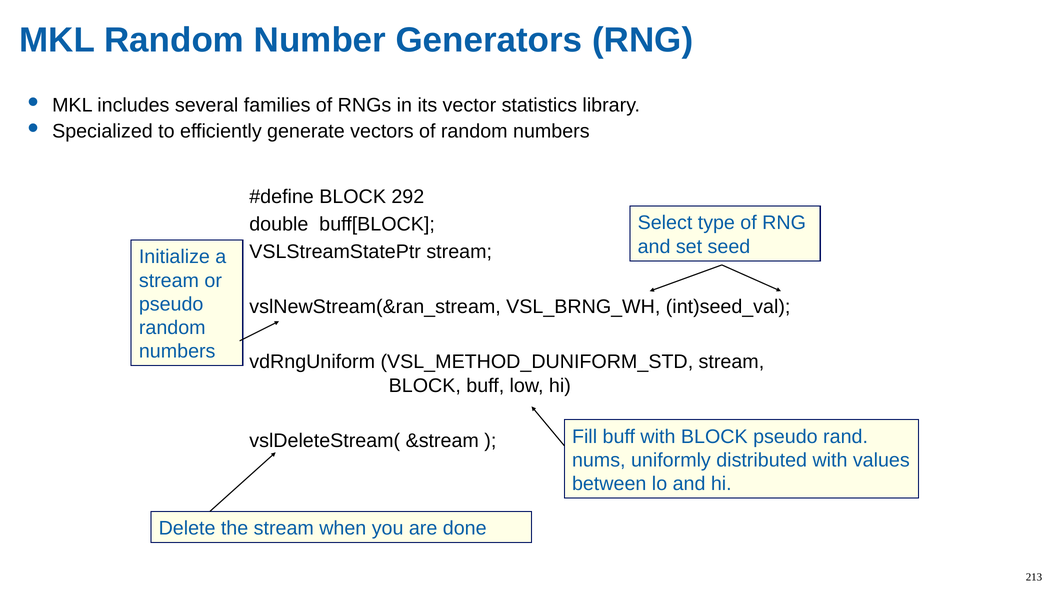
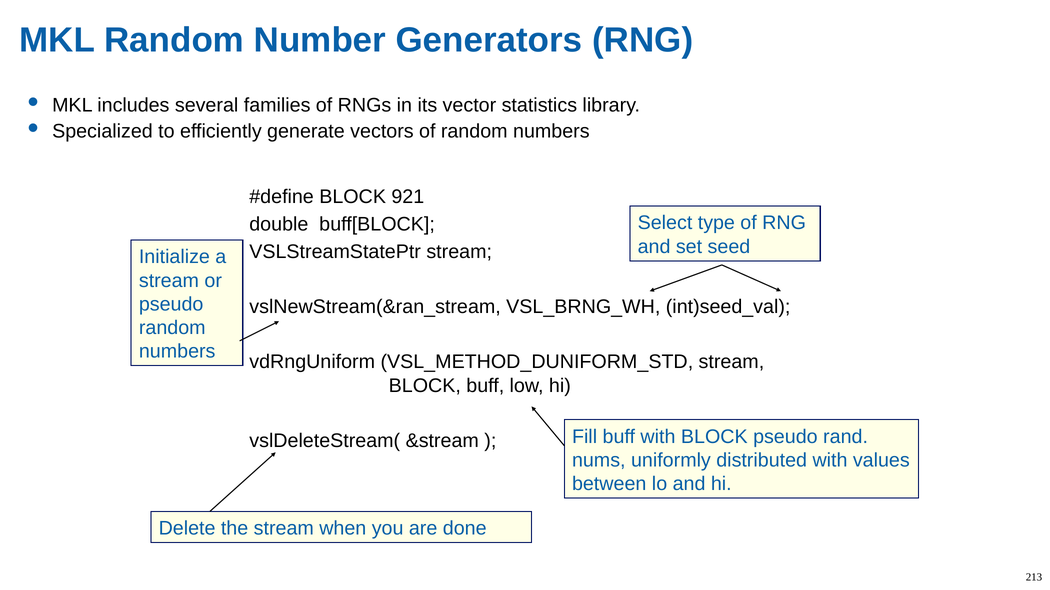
292: 292 -> 921
